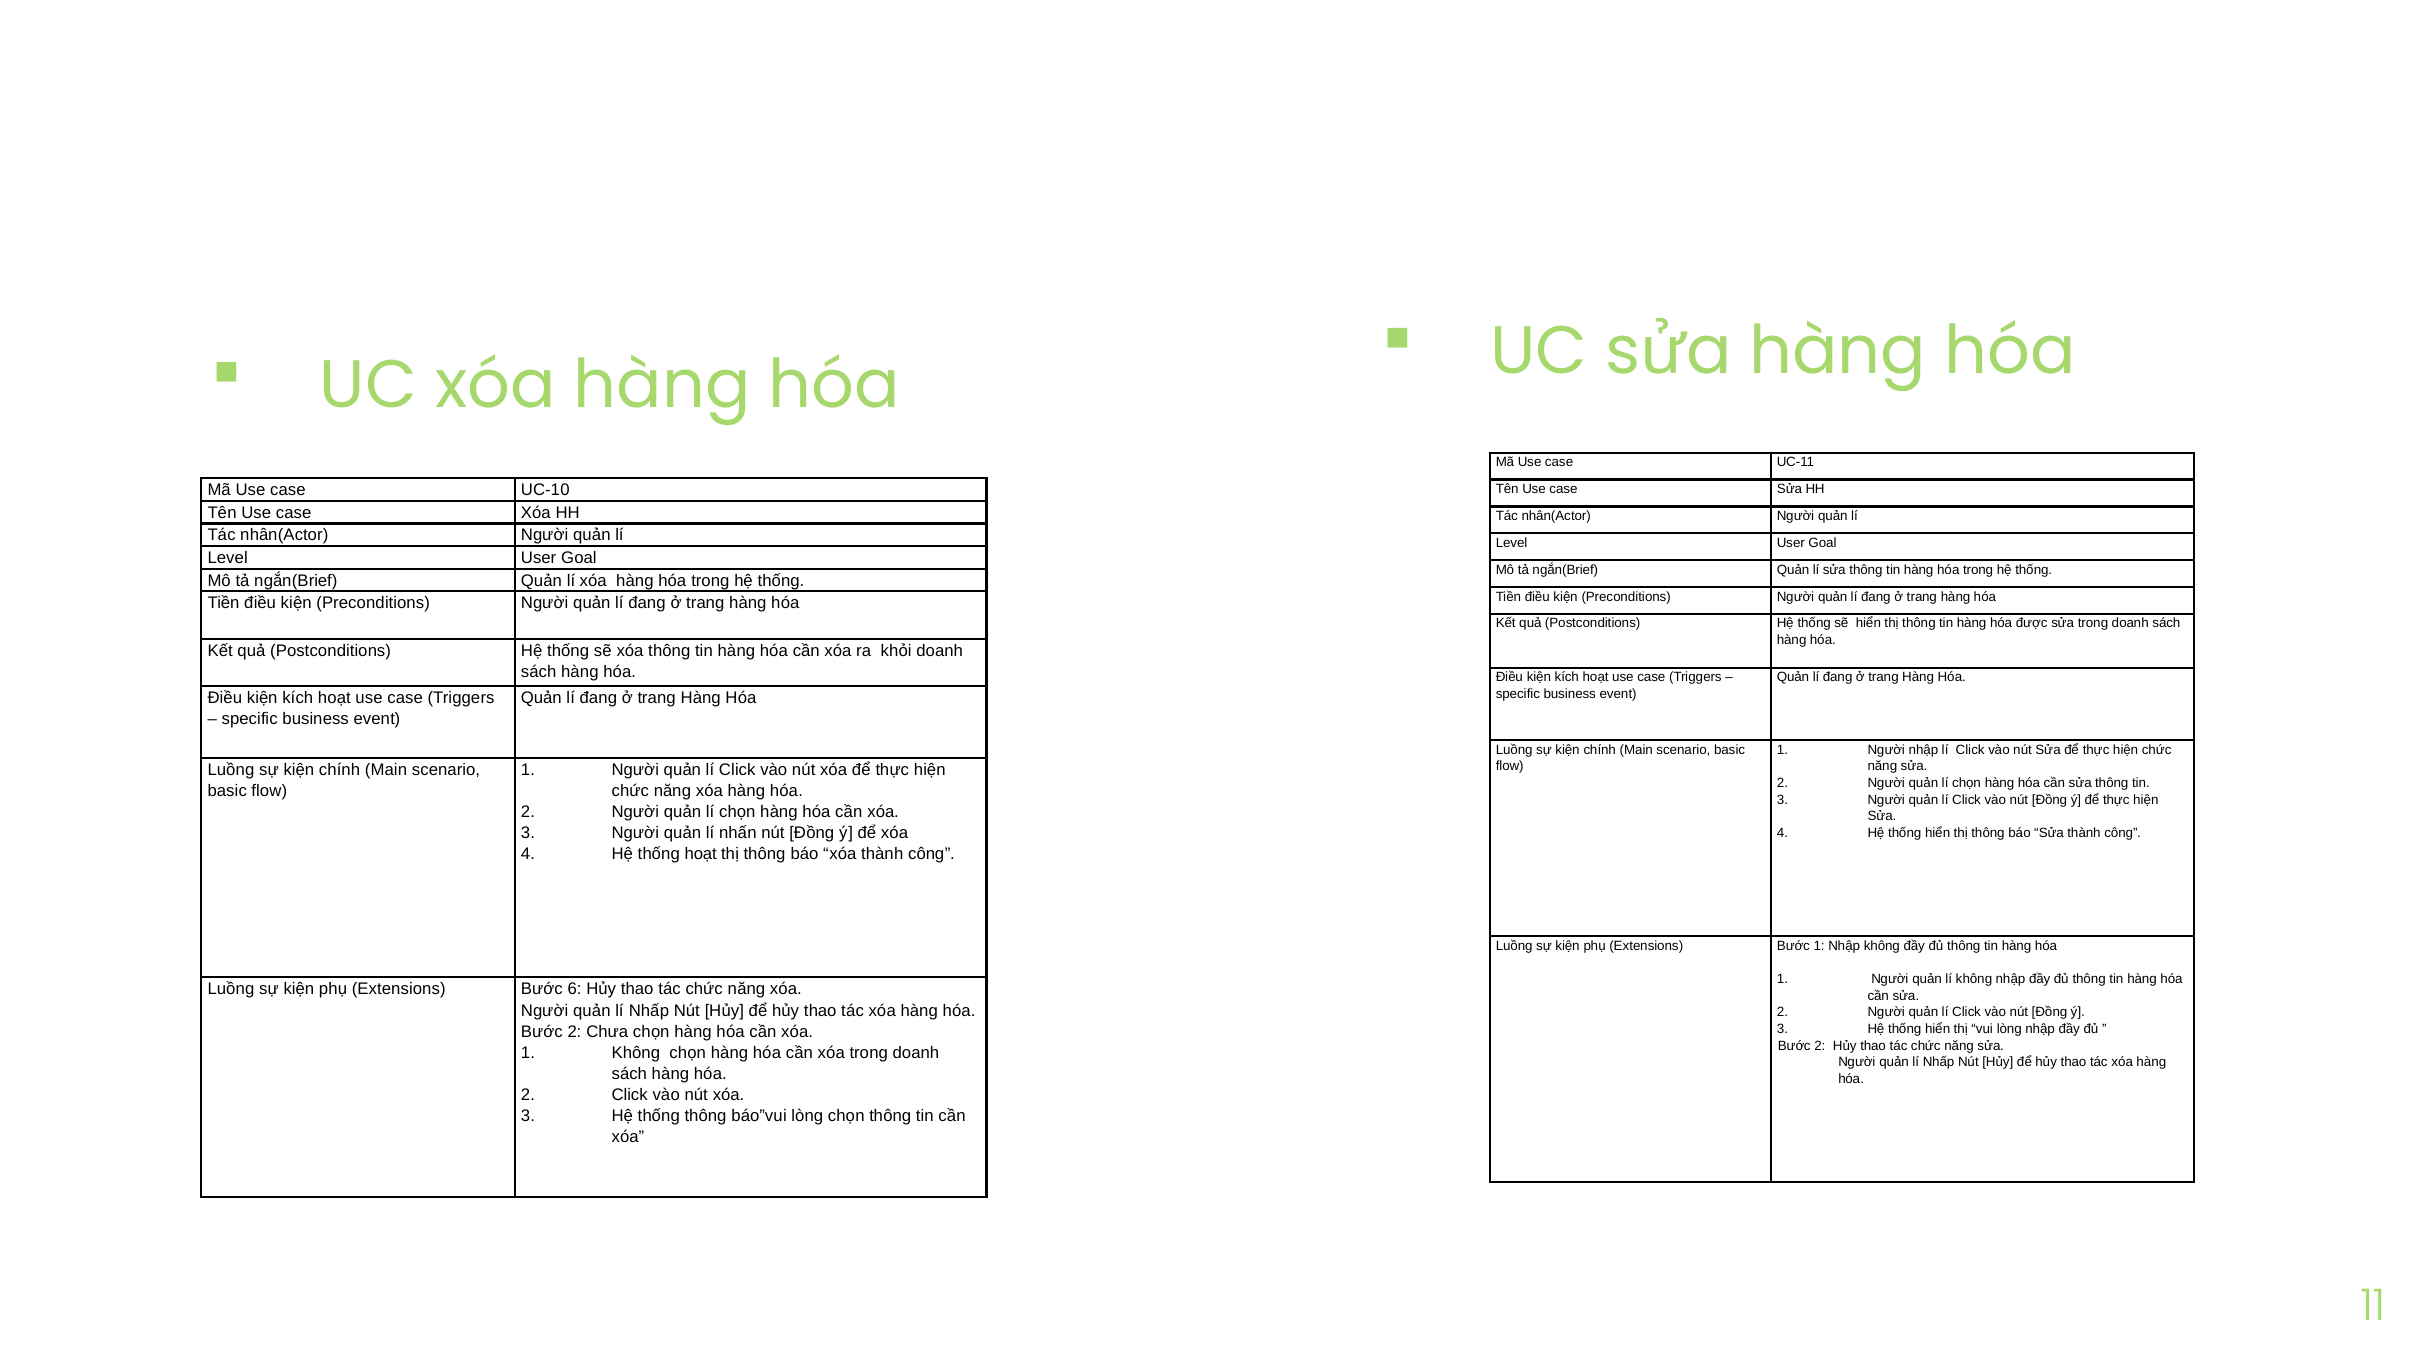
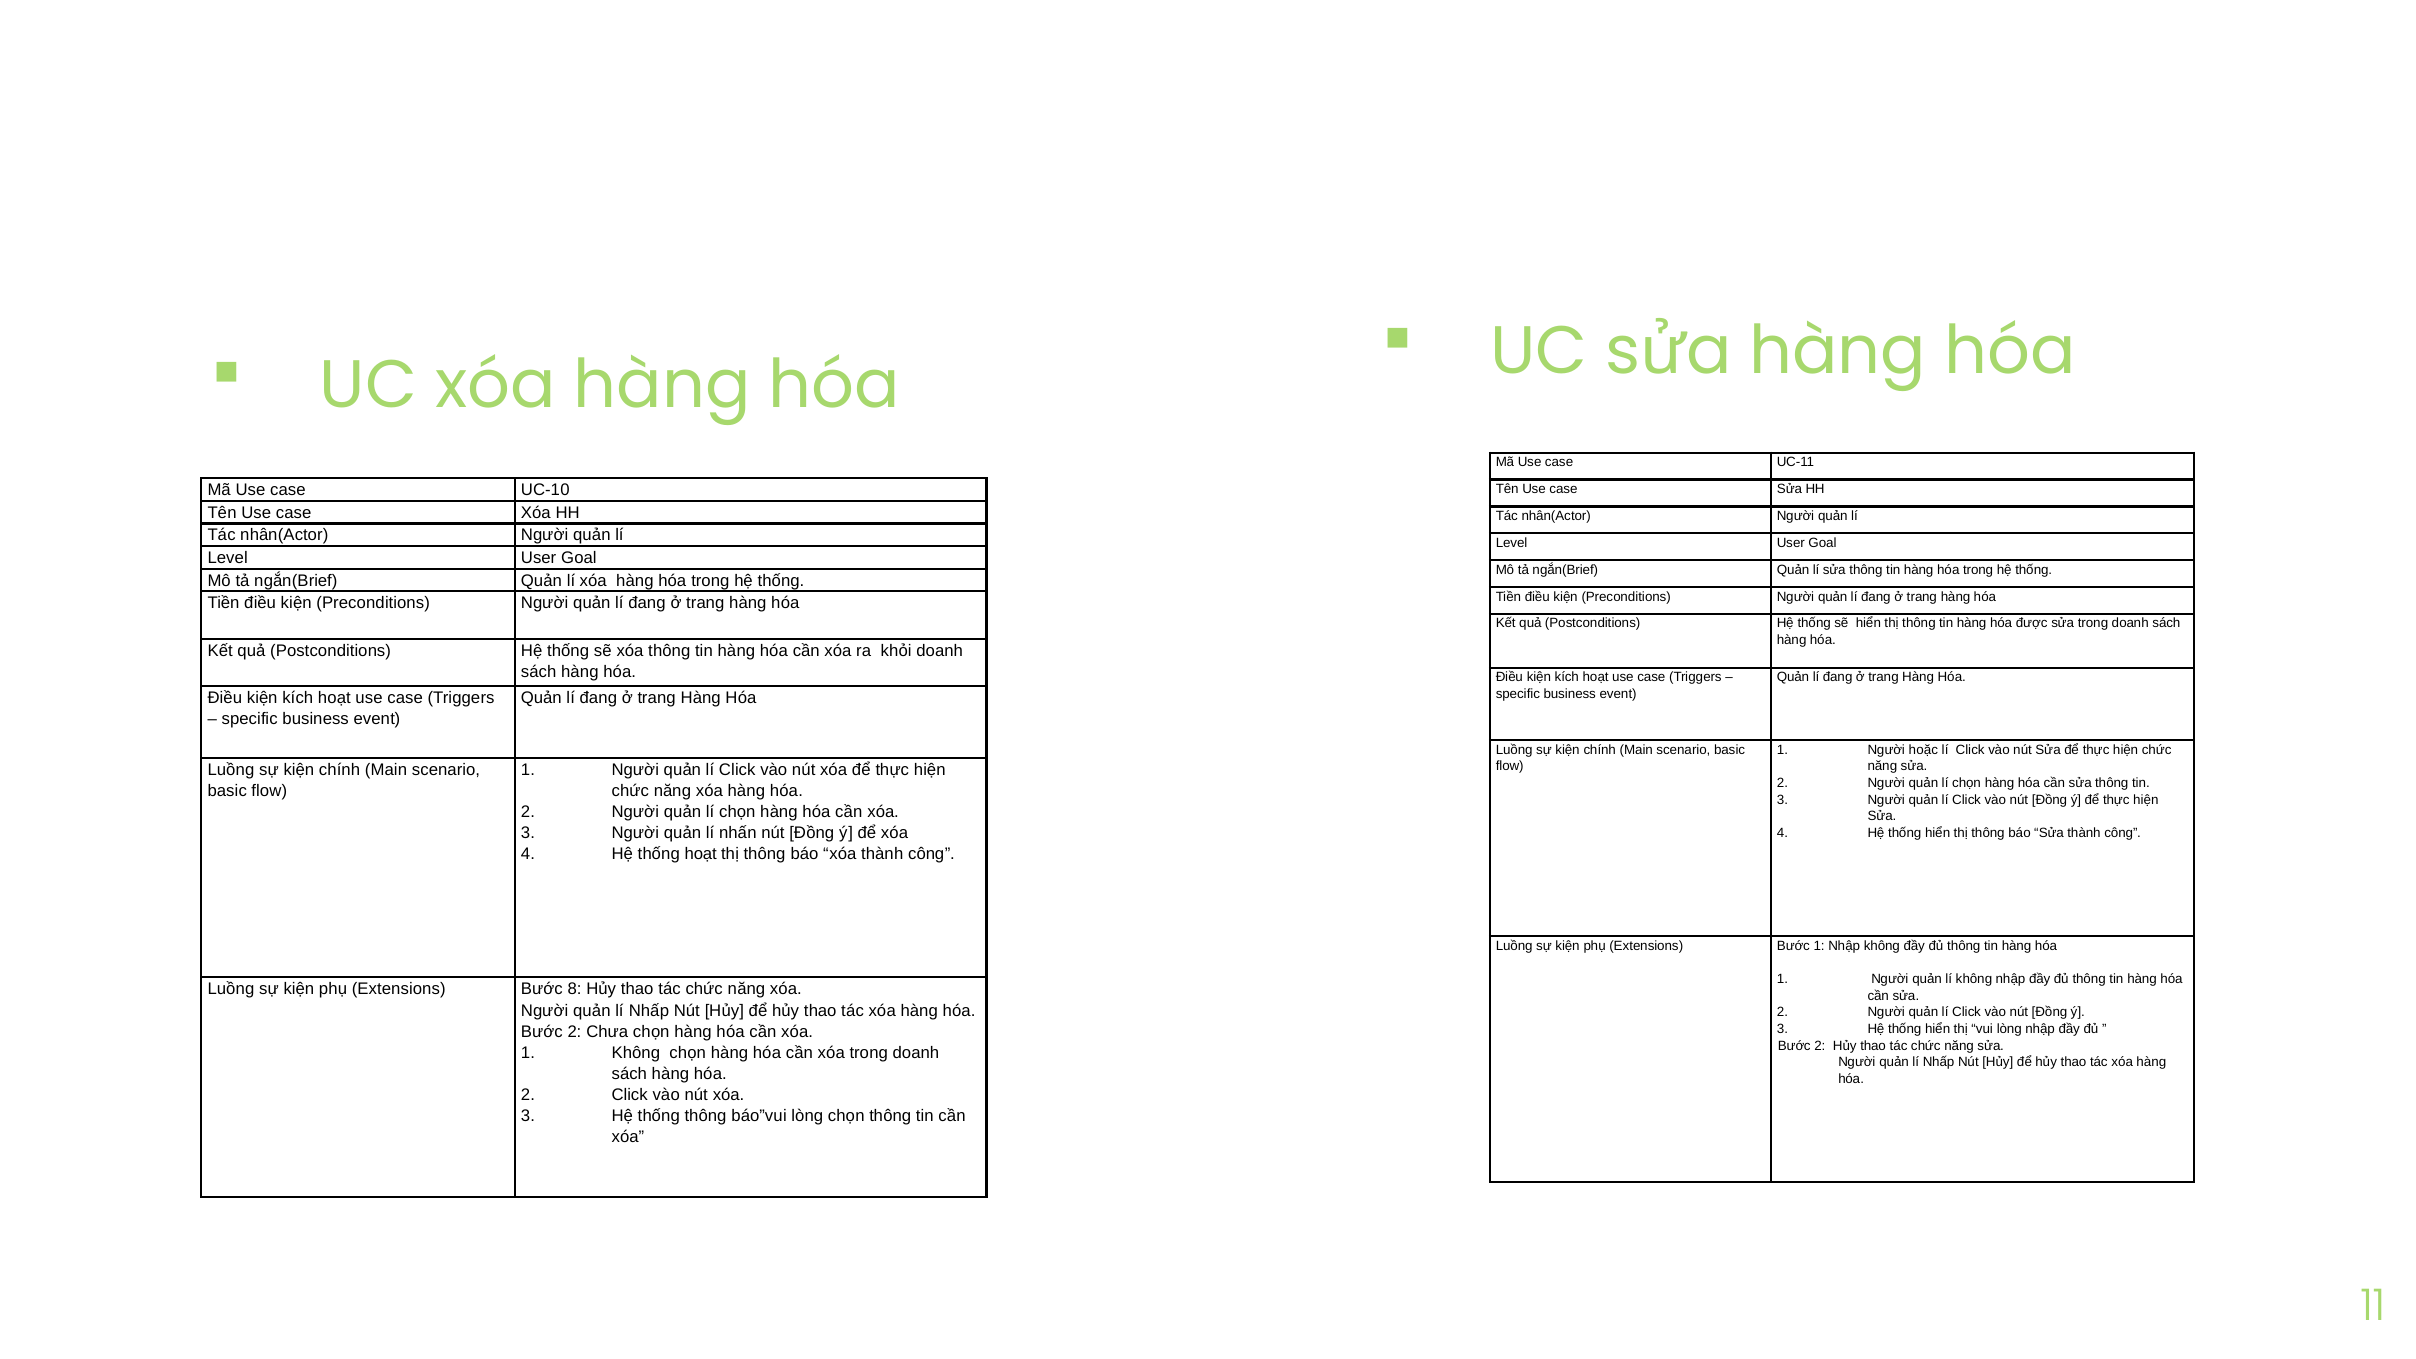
Người nhập: nhập -> hoặc
6: 6 -> 8
